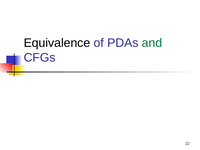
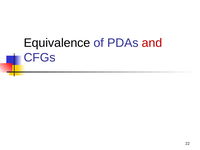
and colour: green -> red
